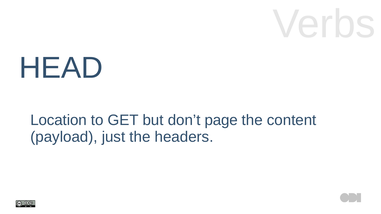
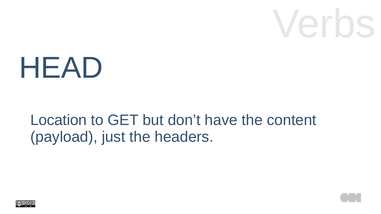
page: page -> have
